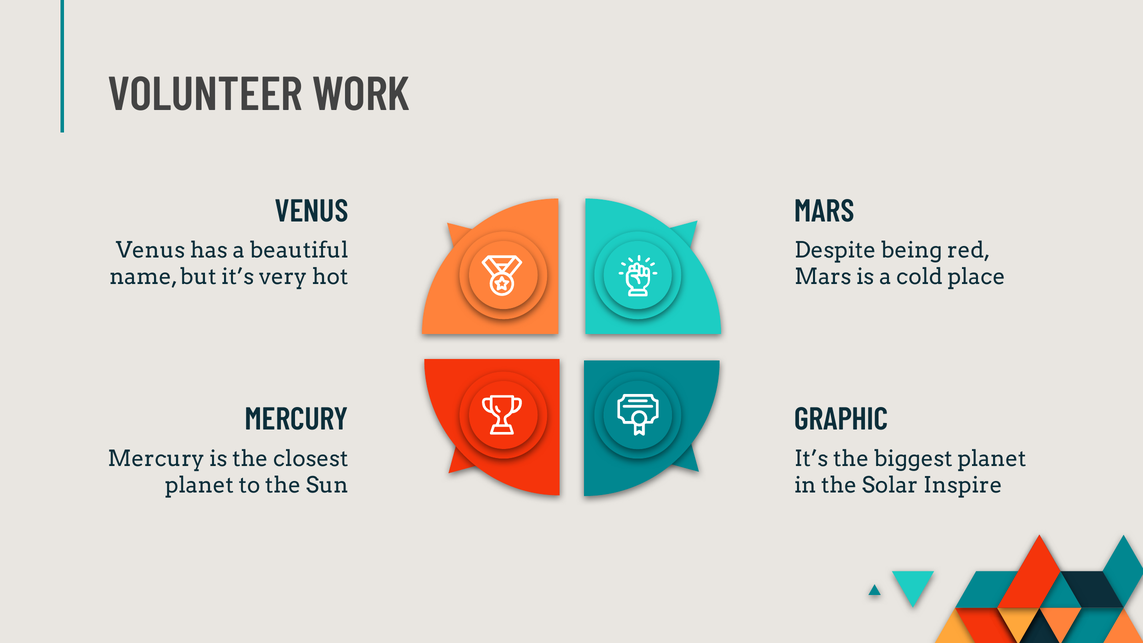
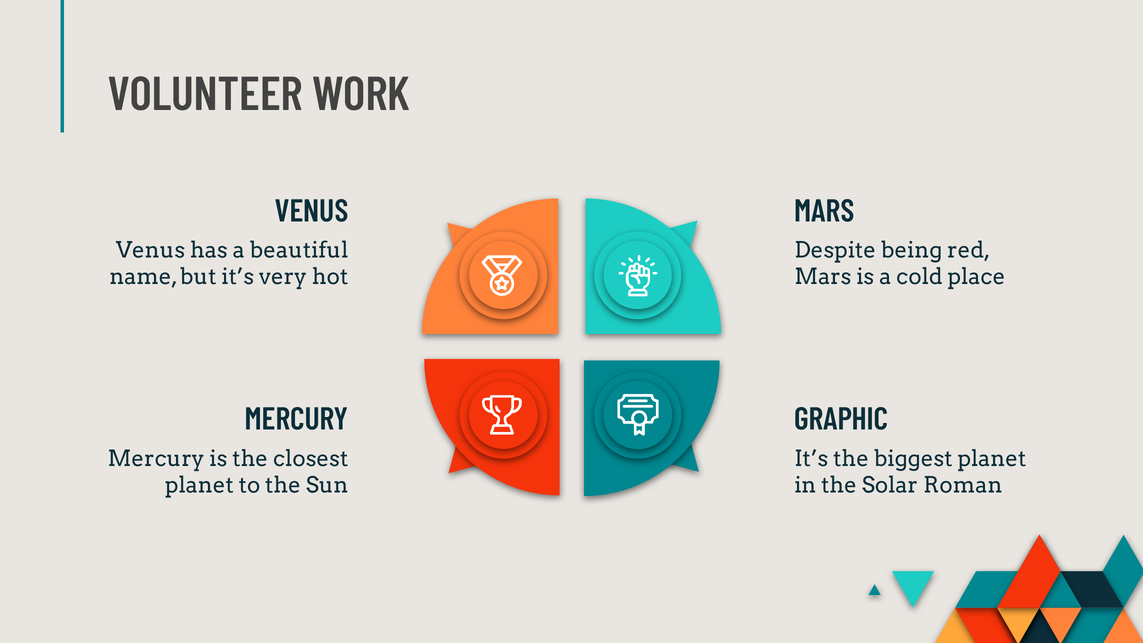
Inspire: Inspire -> Roman
